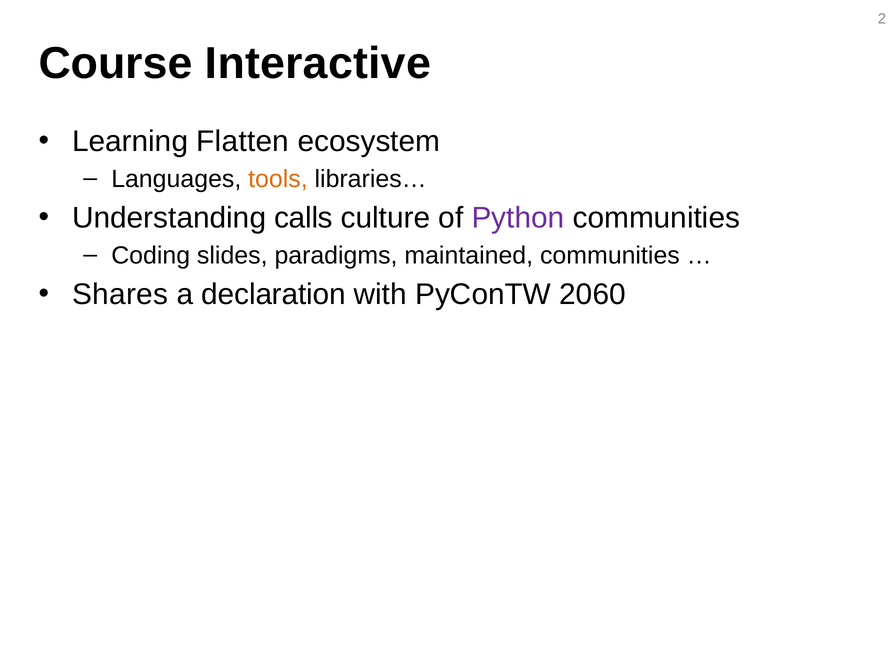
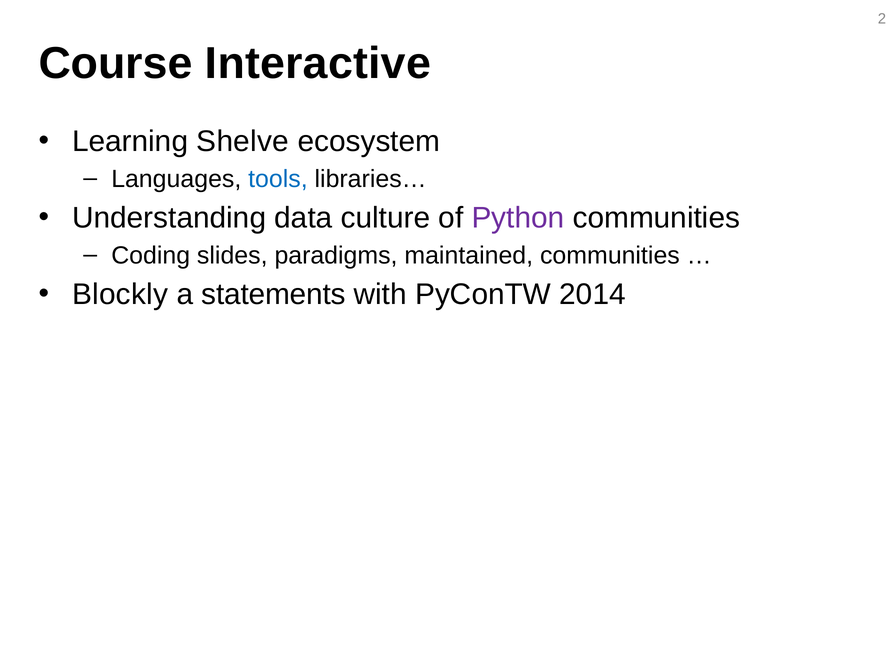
Flatten: Flatten -> Shelve
tools colour: orange -> blue
calls: calls -> data
Shares: Shares -> Blockly
declaration: declaration -> statements
2060: 2060 -> 2014
